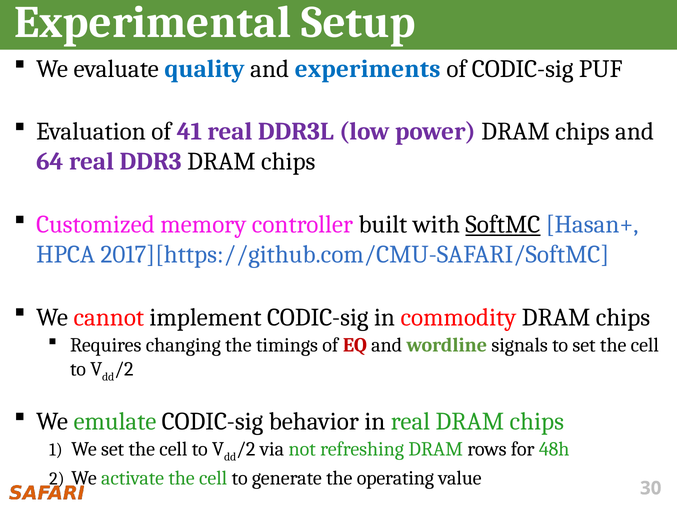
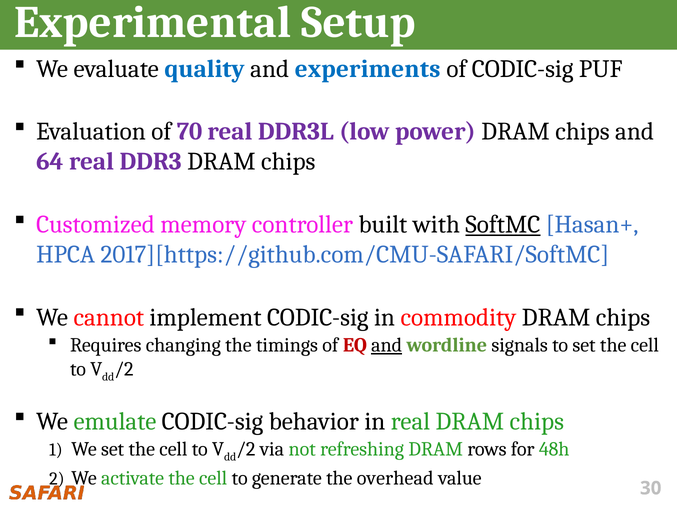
41: 41 -> 70
and at (387, 345) underline: none -> present
operating: operating -> overhead
